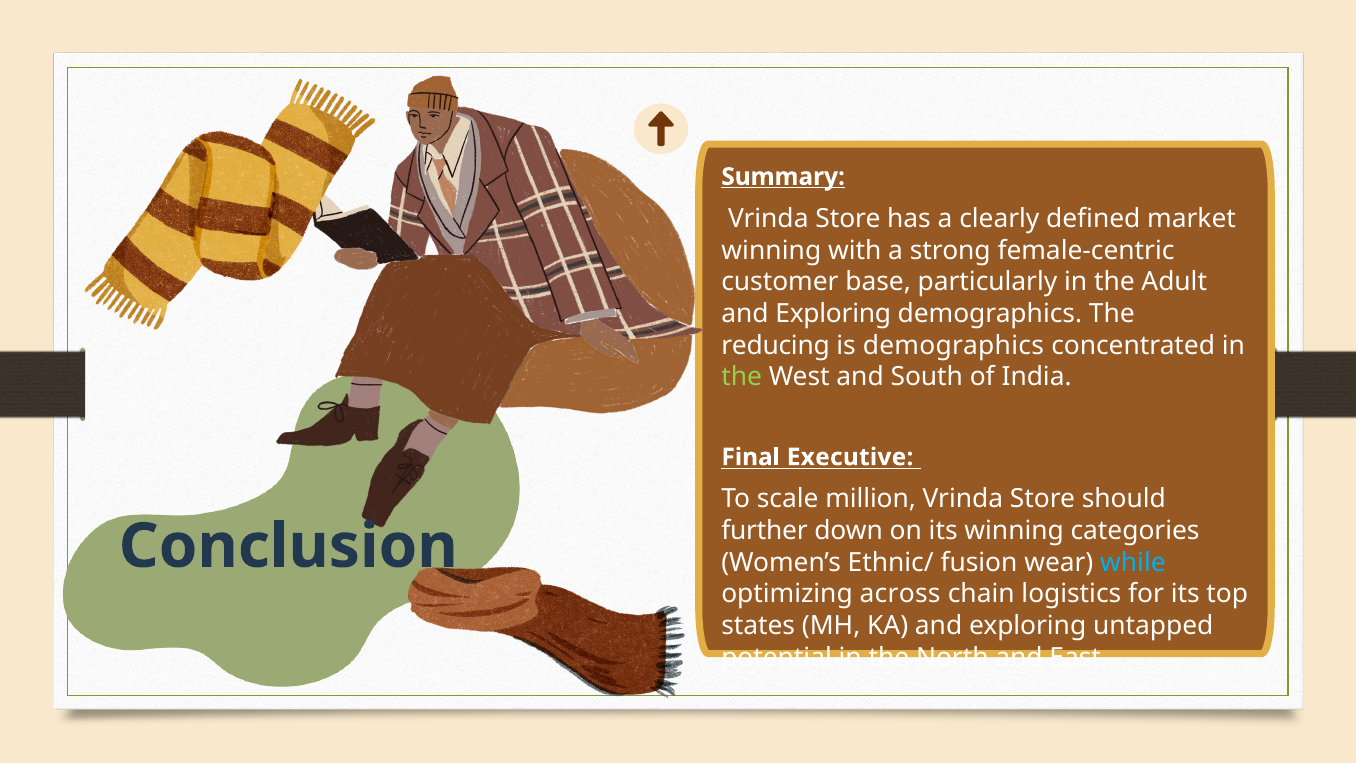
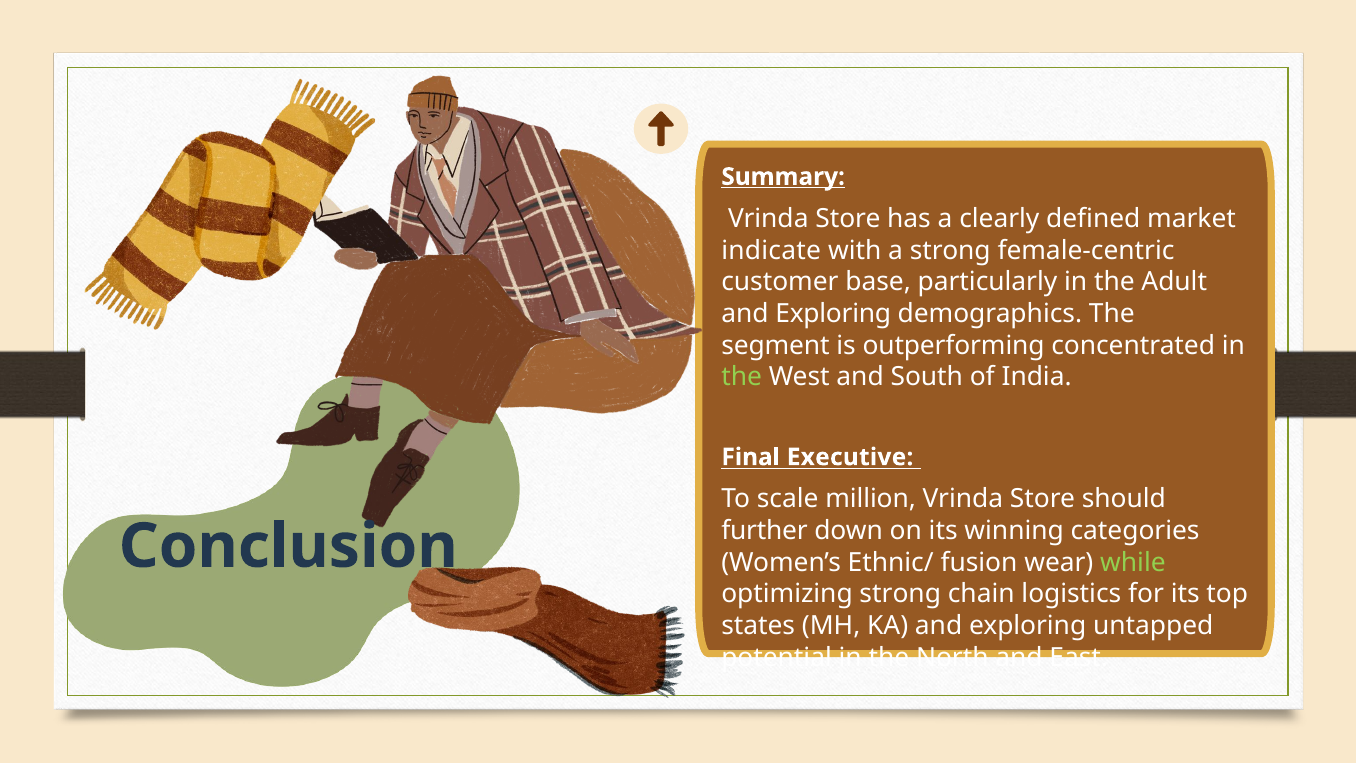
winning at (771, 250): winning -> indicate
reducing: reducing -> segment
is demographics: demographics -> outperforming
while colour: light blue -> light green
optimizing across: across -> strong
